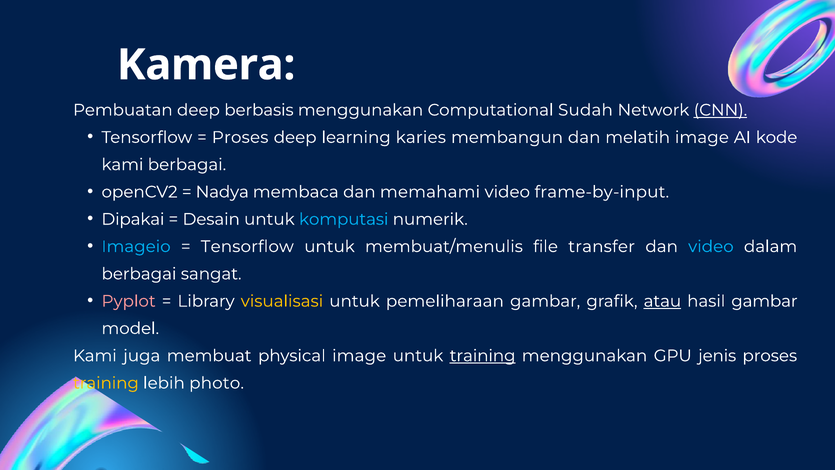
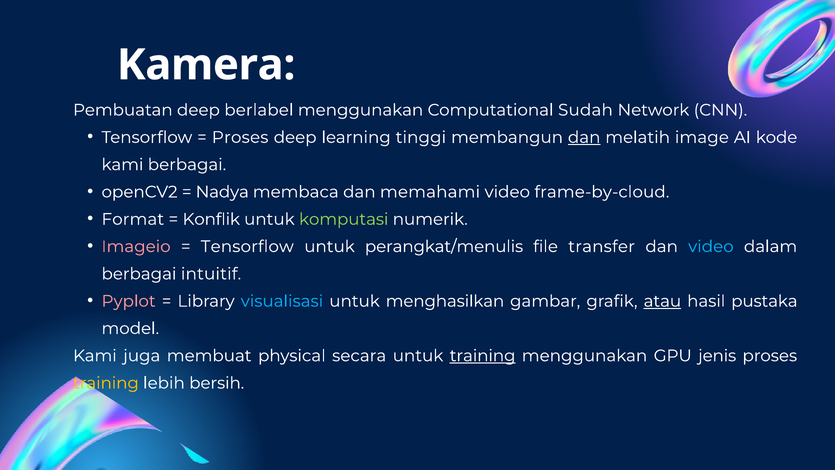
berbasis: berbasis -> berlabel
CNN underline: present -> none
karies: karies -> tinggi
dan at (584, 137) underline: none -> present
frame-by-input: frame-by-input -> frame-by-cloud
Dipakai: Dipakai -> Format
Desain: Desain -> Konflik
komputasi colour: light blue -> light green
Imageio colour: light blue -> pink
membuat/menulis: membuat/menulis -> perangkat/menulis
sangat: sangat -> intuitif
visualisasi colour: yellow -> light blue
pemeliharaan: pemeliharaan -> menghasilkan
hasil gambar: gambar -> pustaka
physical image: image -> secara
photo: photo -> bersih
